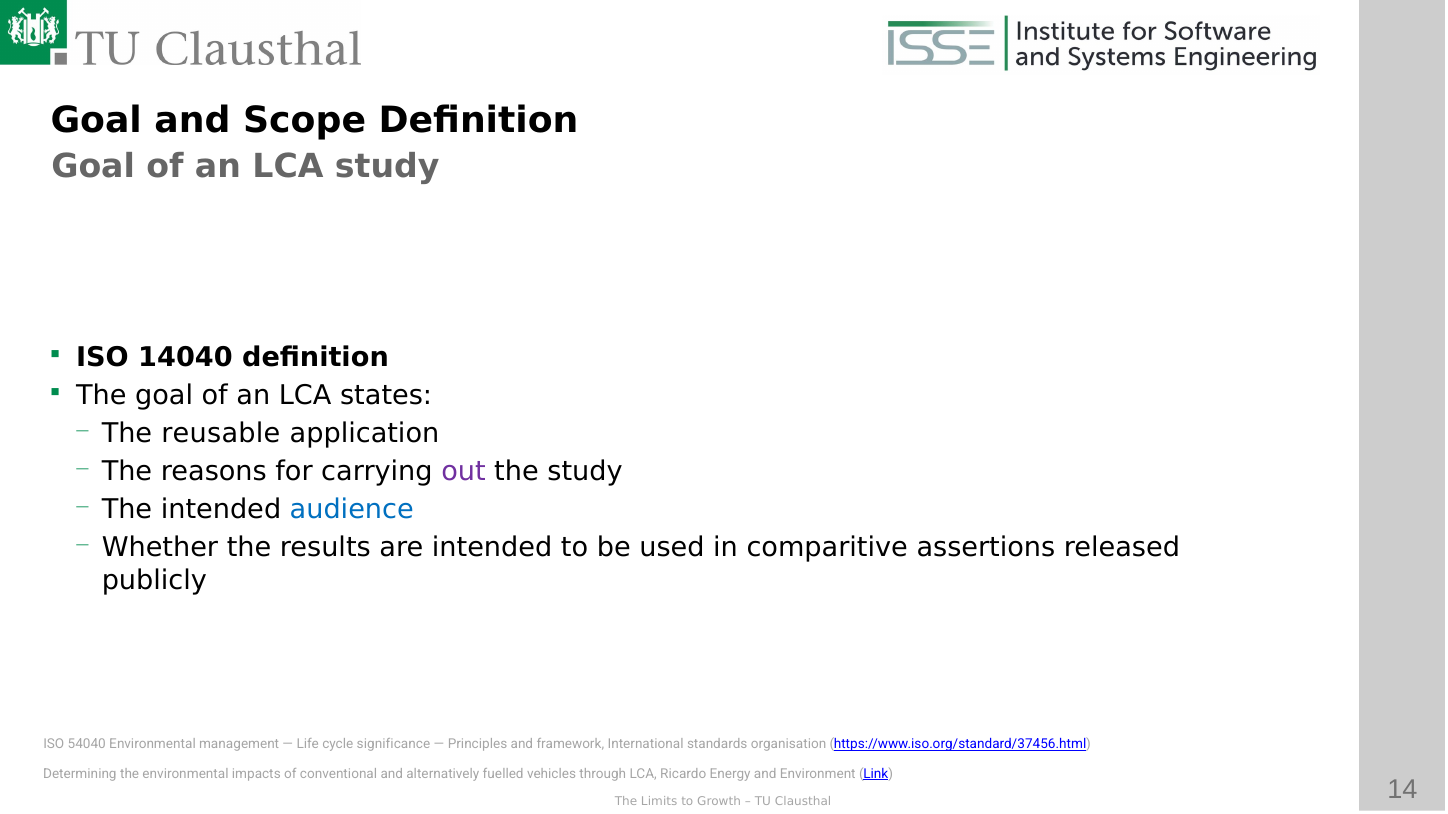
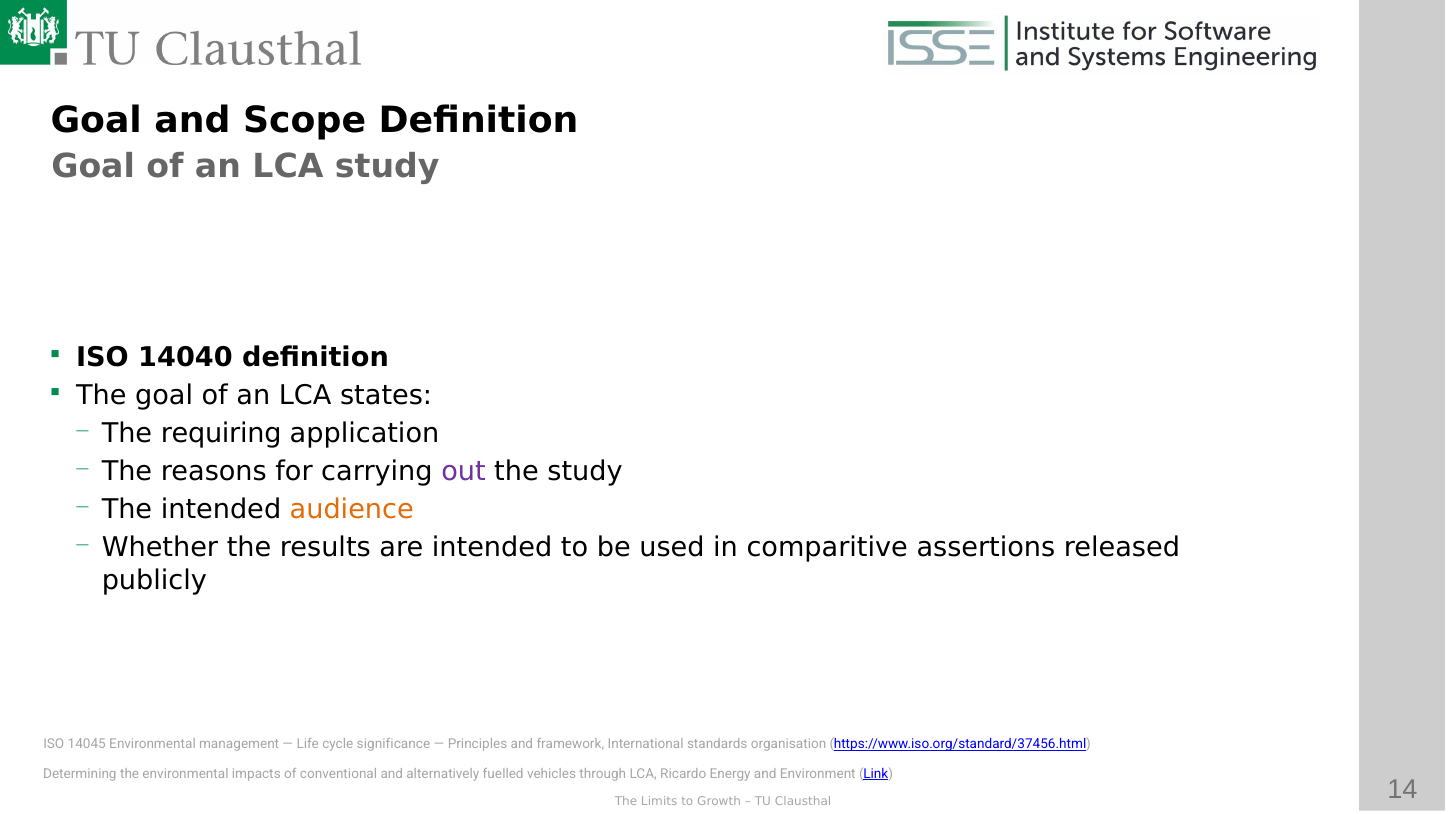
reusable: reusable -> requiring
audience colour: blue -> orange
54040: 54040 -> 14045
